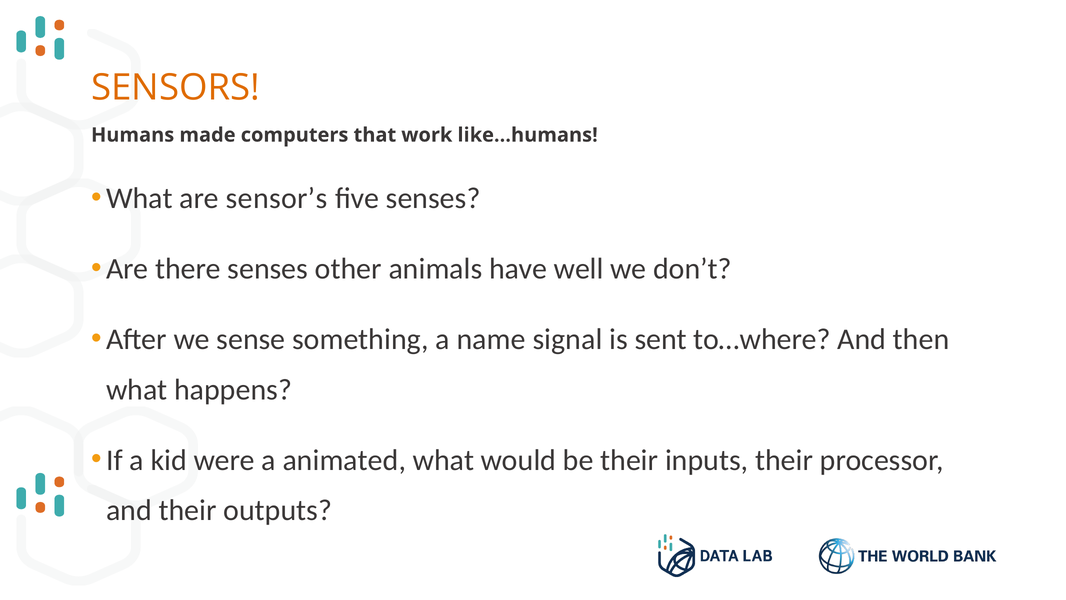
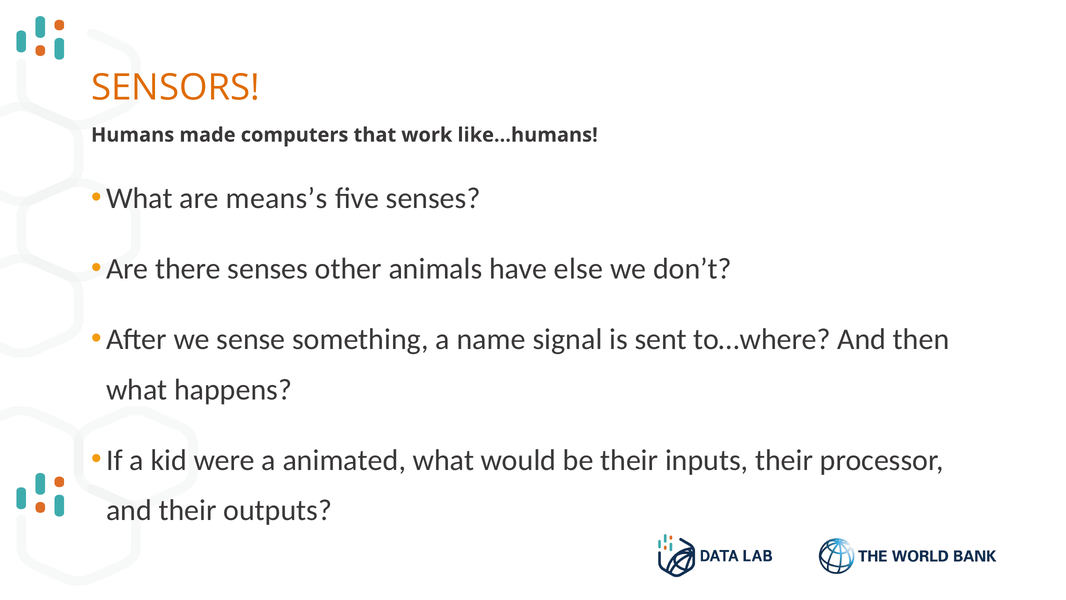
sensor’s: sensor’s -> means’s
well: well -> else
